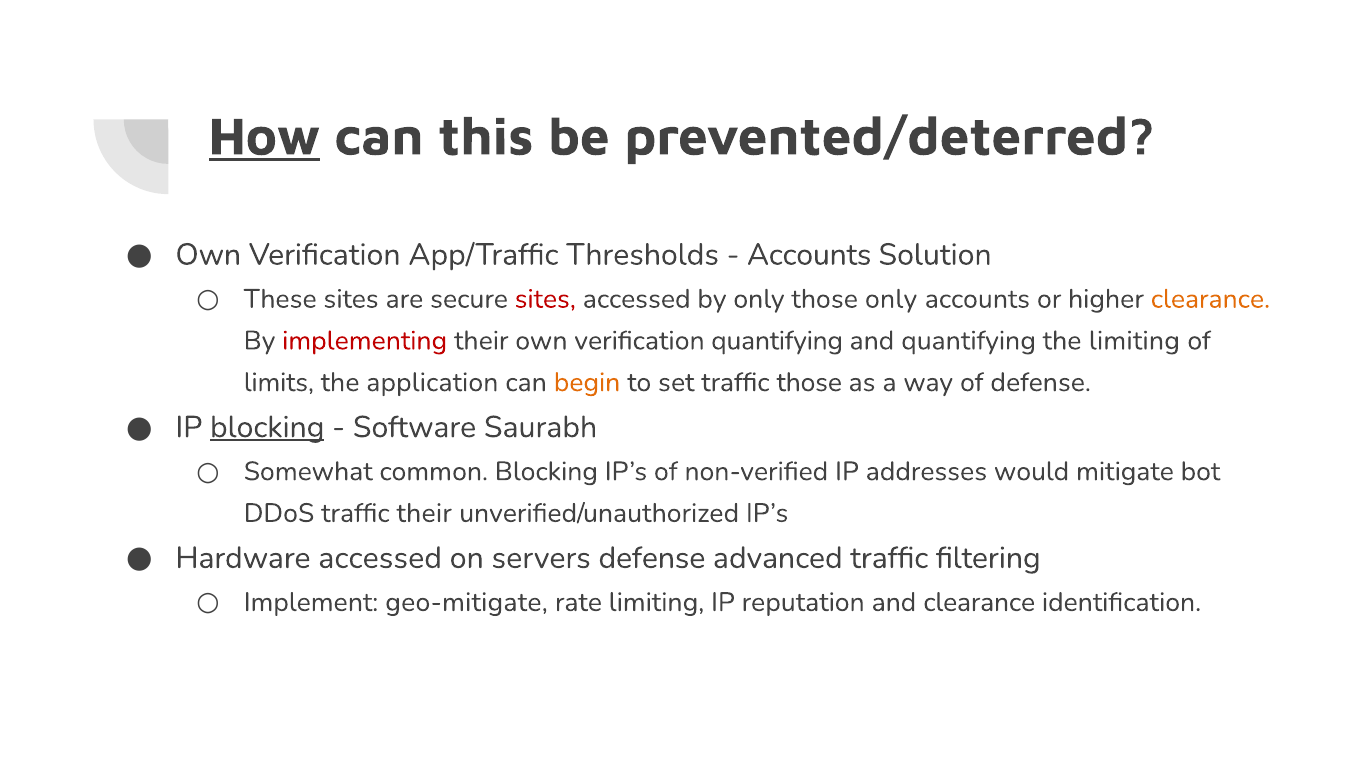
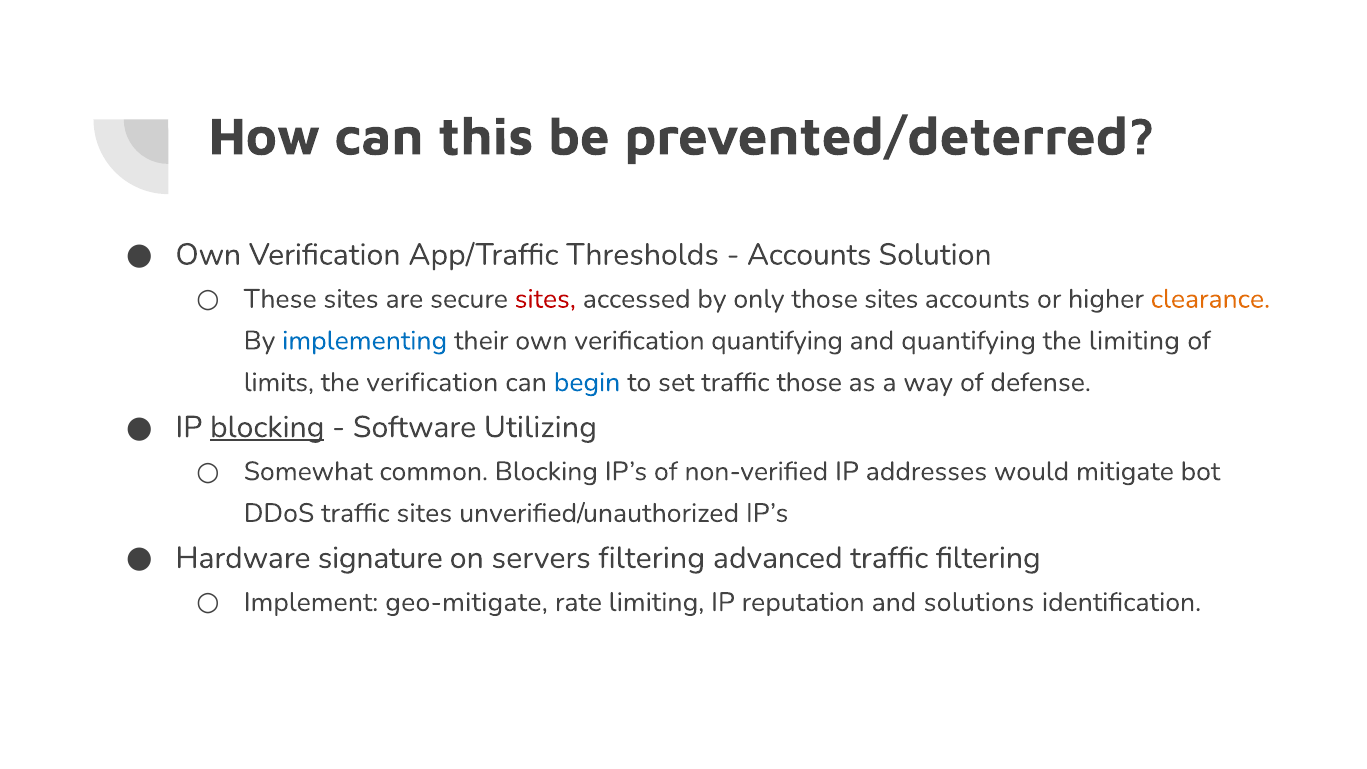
How underline: present -> none
those only: only -> sites
implementing colour: red -> blue
the application: application -> verification
begin colour: orange -> blue
Saurabh: Saurabh -> Utilizing
traffic their: their -> sites
Hardware accessed: accessed -> signature
servers defense: defense -> filtering
and clearance: clearance -> solutions
